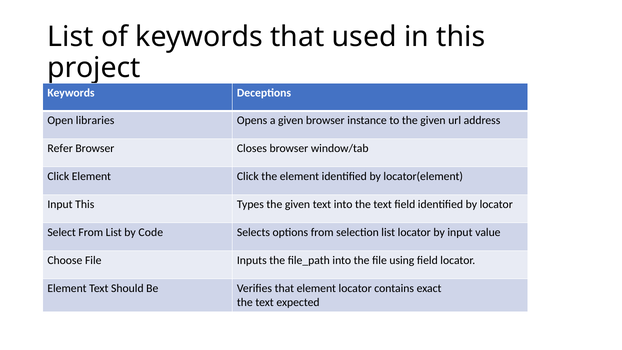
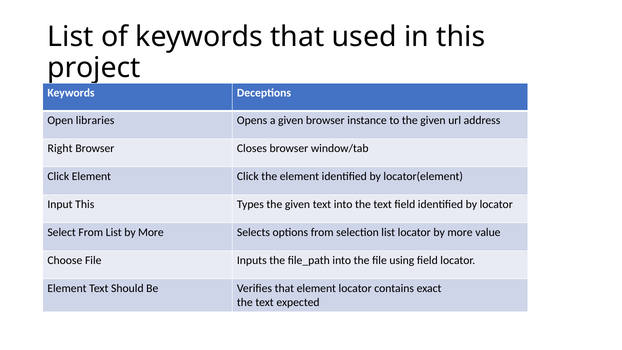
Refer: Refer -> Right
List by Code: Code -> More
locator by input: input -> more
